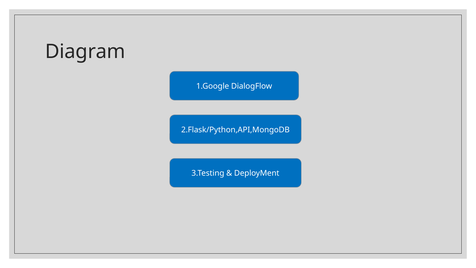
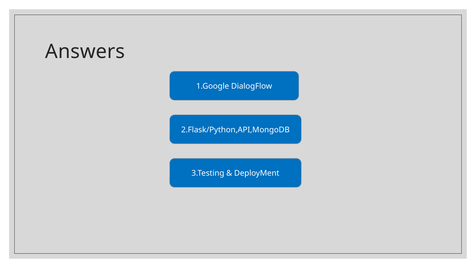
Diagram: Diagram -> Answers
